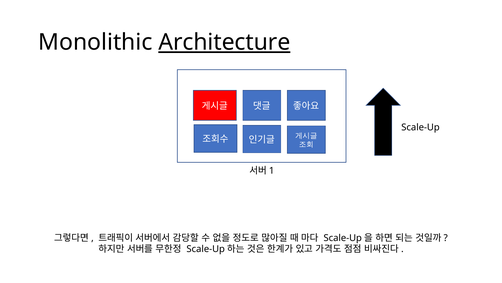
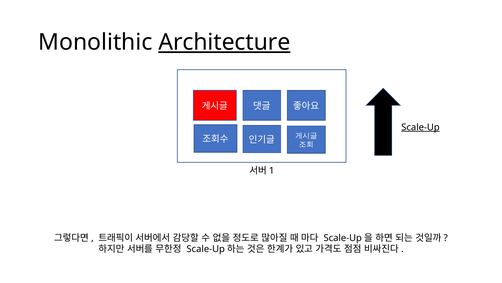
Scale-Up underline: none -> present
